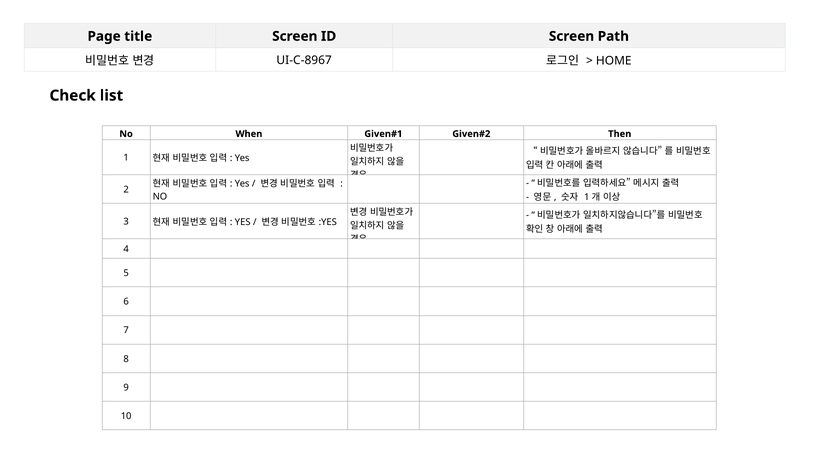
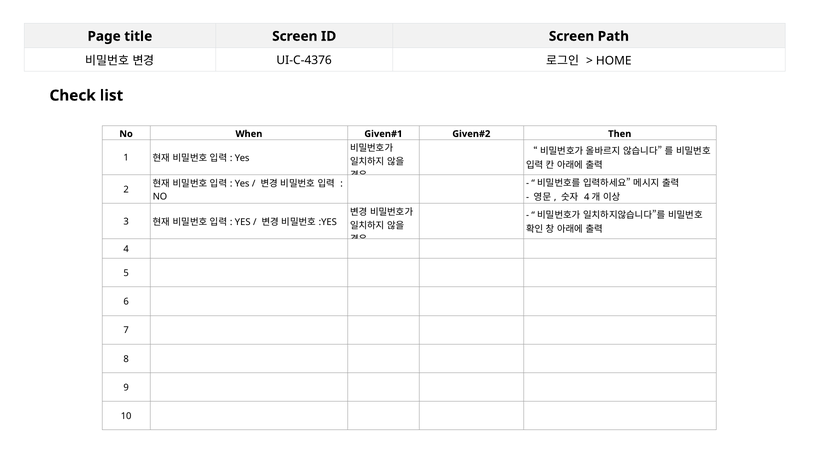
UI-C-8967: UI-C-8967 -> UI-C-4376
1 at (587, 197): 1 -> 4
